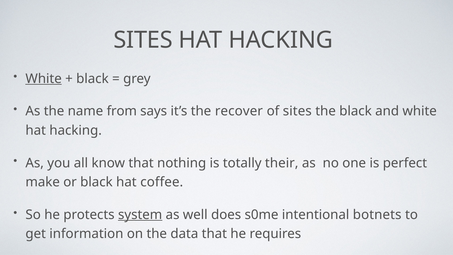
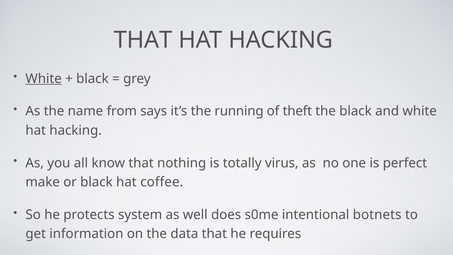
SITES at (143, 40): SITES -> THAT
recover: recover -> running
of sites: sites -> theft
their: their -> virus
system underline: present -> none
